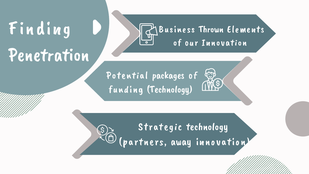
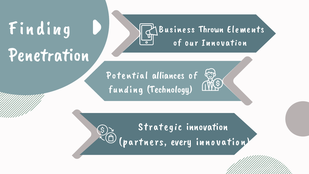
packages: packages -> alliances
Strategic technology: technology -> innovation
away: away -> every
